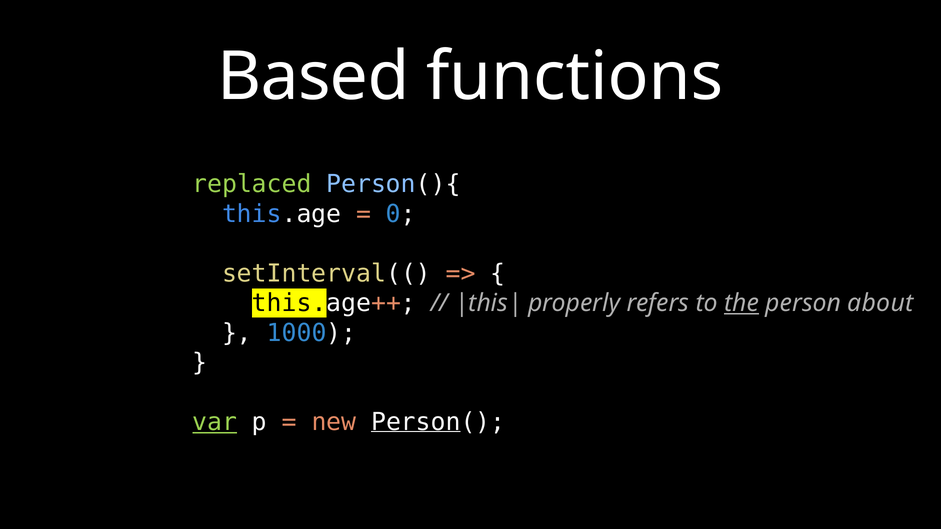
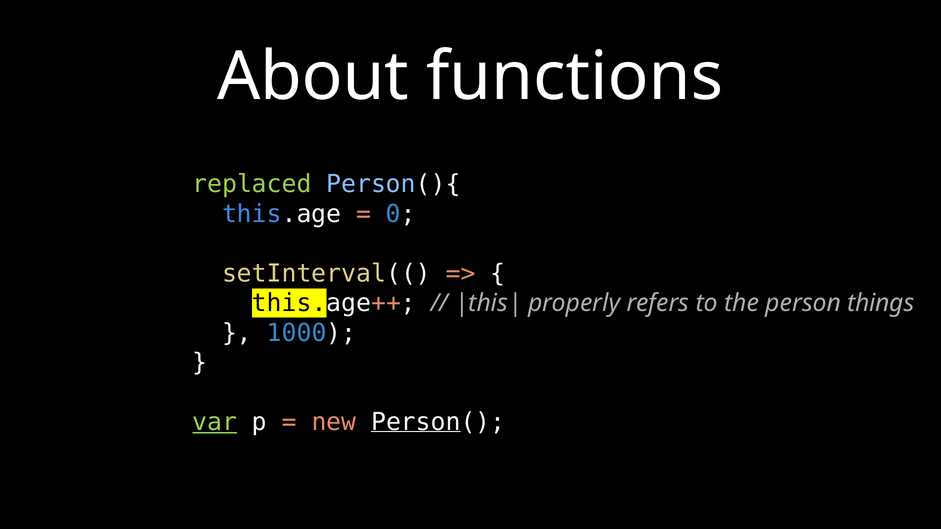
Based: Based -> About
the underline: present -> none
about: about -> things
